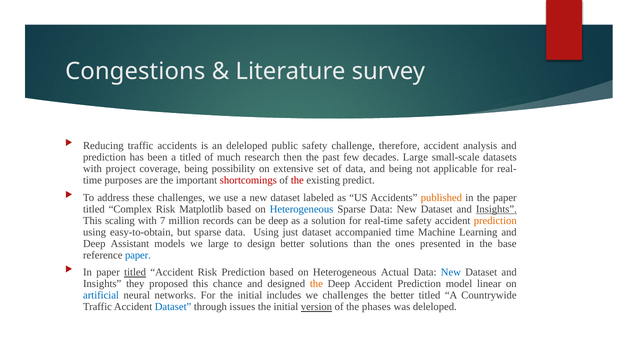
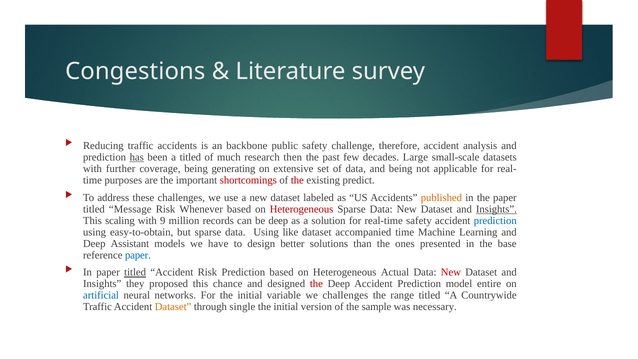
an deleloped: deleloped -> backbone
has underline: none -> present
project: project -> further
possibility: possibility -> generating
Complex: Complex -> Message
Matplotlib: Matplotlib -> Whenever
Heterogeneous at (302, 209) colour: blue -> red
7: 7 -> 9
prediction at (495, 221) colour: orange -> blue
just: just -> like
we large: large -> have
New at (451, 272) colour: blue -> red
the at (316, 284) colour: orange -> red
linear: linear -> entire
includes: includes -> variable
the better: better -> range
Dataset at (173, 307) colour: blue -> orange
issues: issues -> single
version underline: present -> none
phases: phases -> sample
was deleloped: deleloped -> necessary
